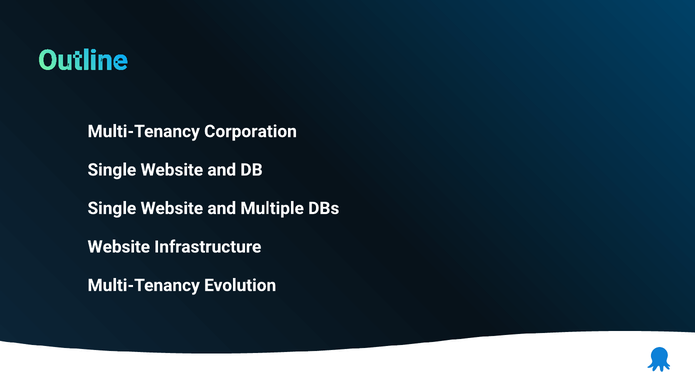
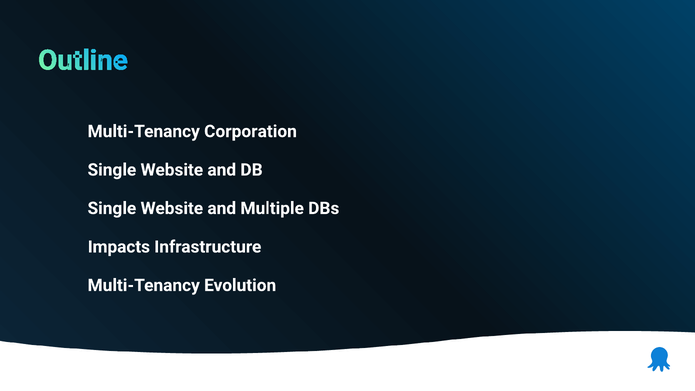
Website at (119, 247): Website -> Impacts
